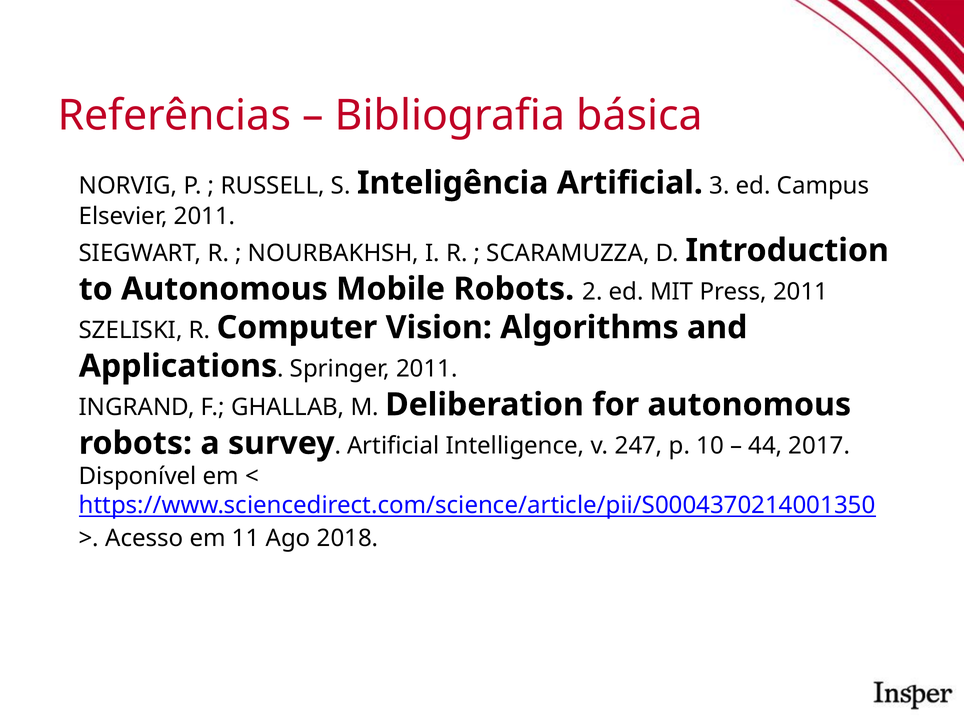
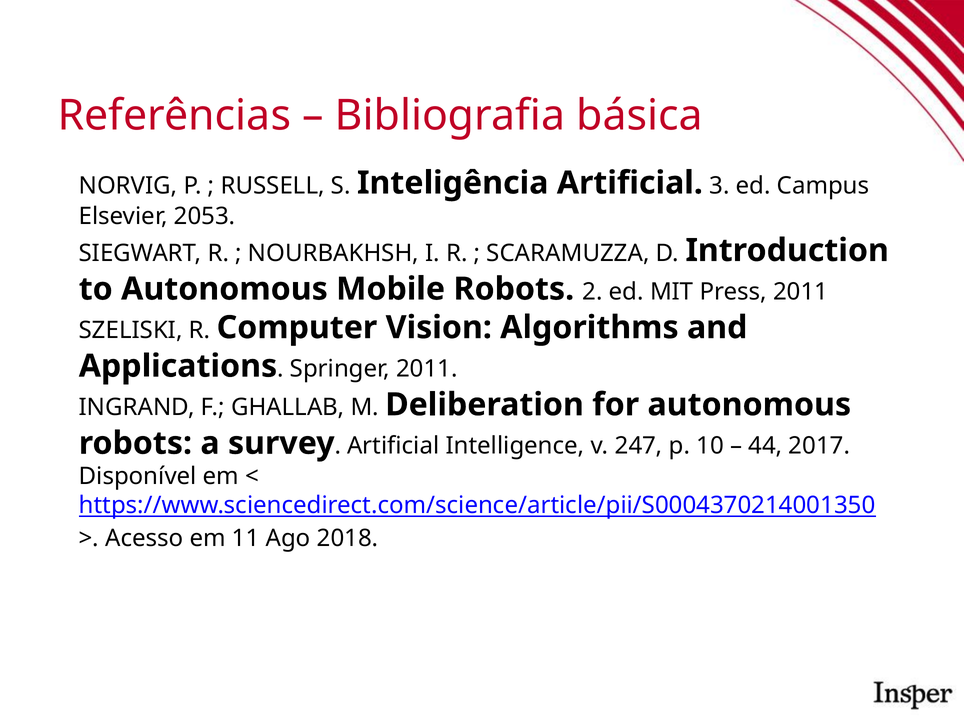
Elsevier 2011: 2011 -> 2053
